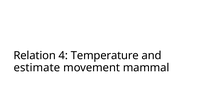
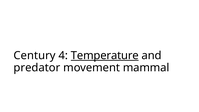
Relation: Relation -> Century
Temperature underline: none -> present
estimate: estimate -> predator
